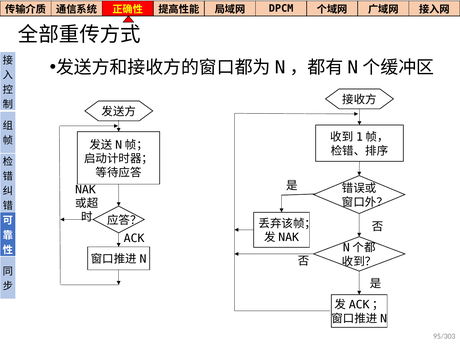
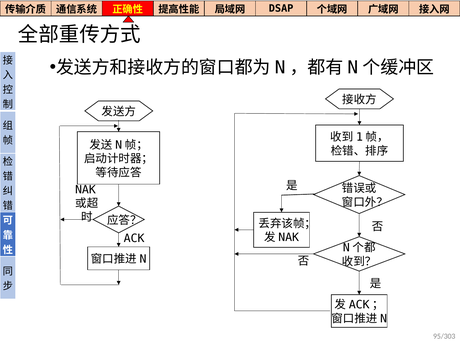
DPCM: DPCM -> DSAP
